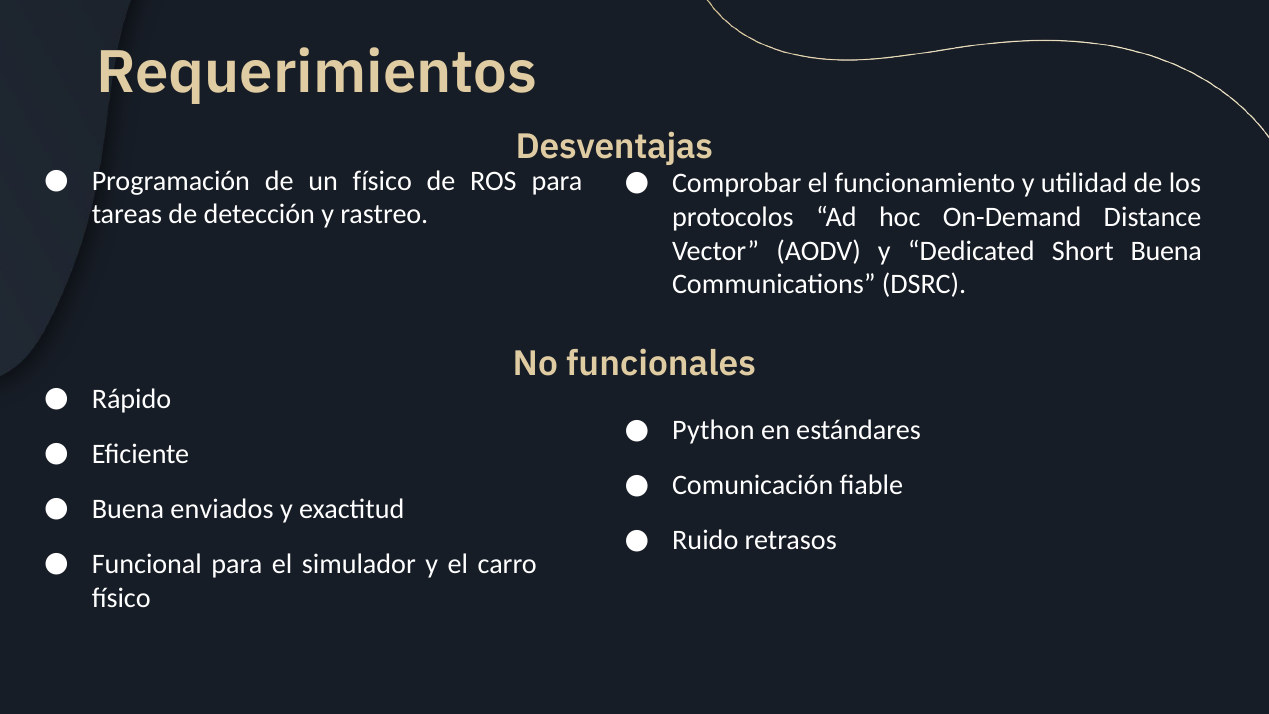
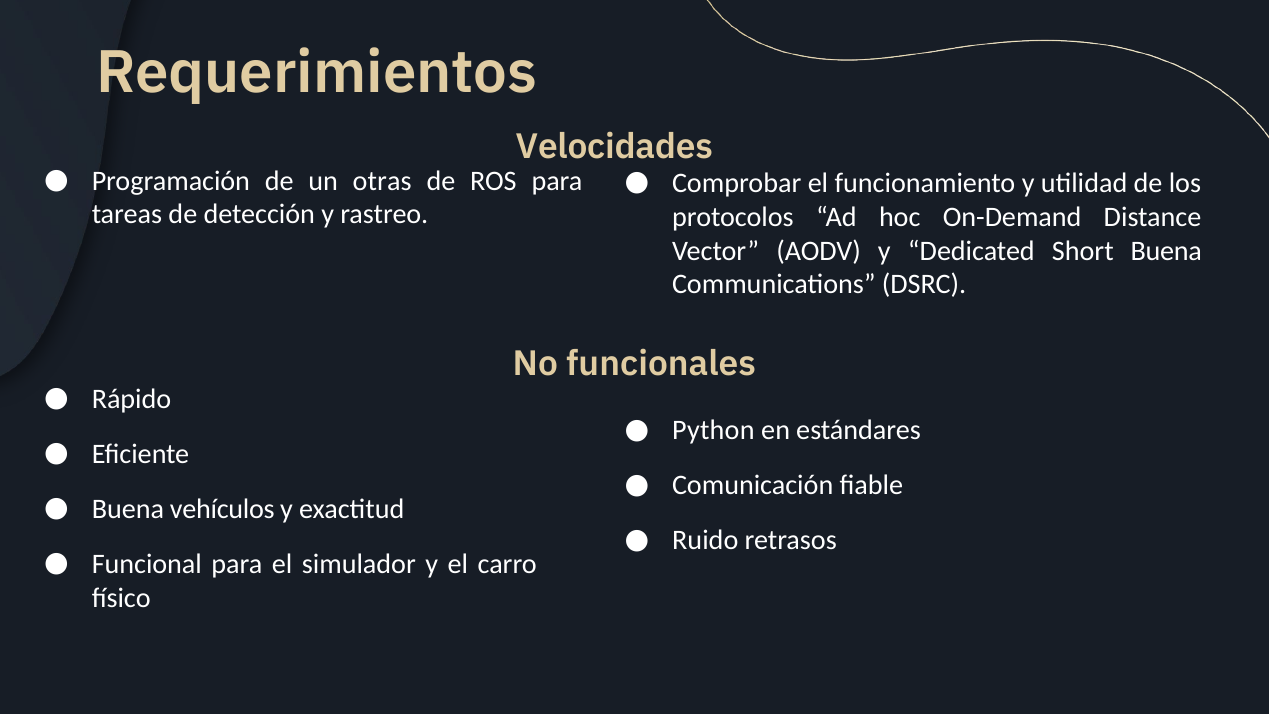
Desventajas: Desventajas -> Velocidades
un físico: físico -> otras
enviados: enviados -> vehículos
